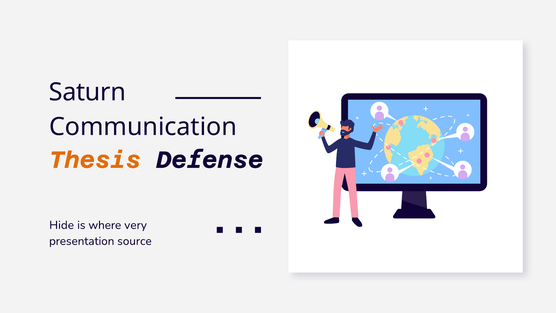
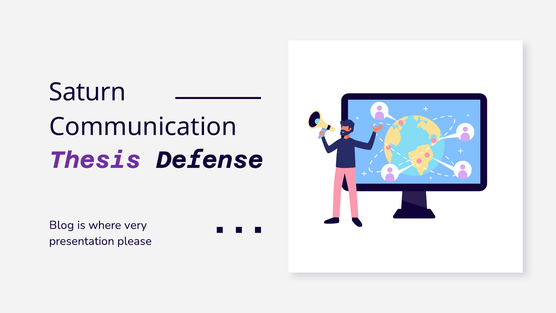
Thesis colour: orange -> purple
Hide: Hide -> Blog
source: source -> please
